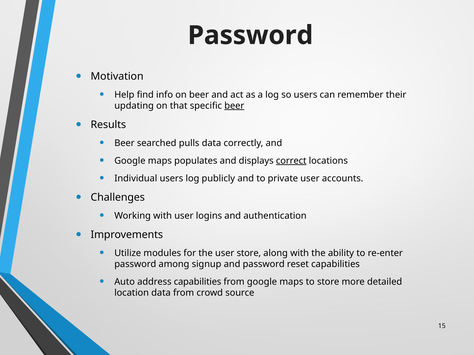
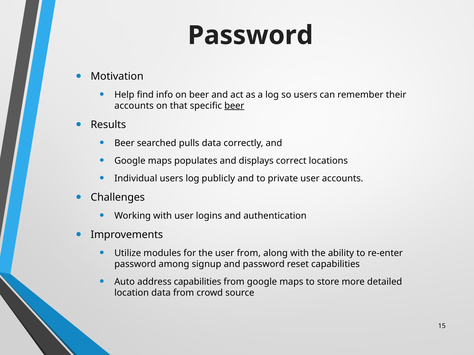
updating at (134, 106): updating -> accounts
correct underline: present -> none
user store: store -> from
